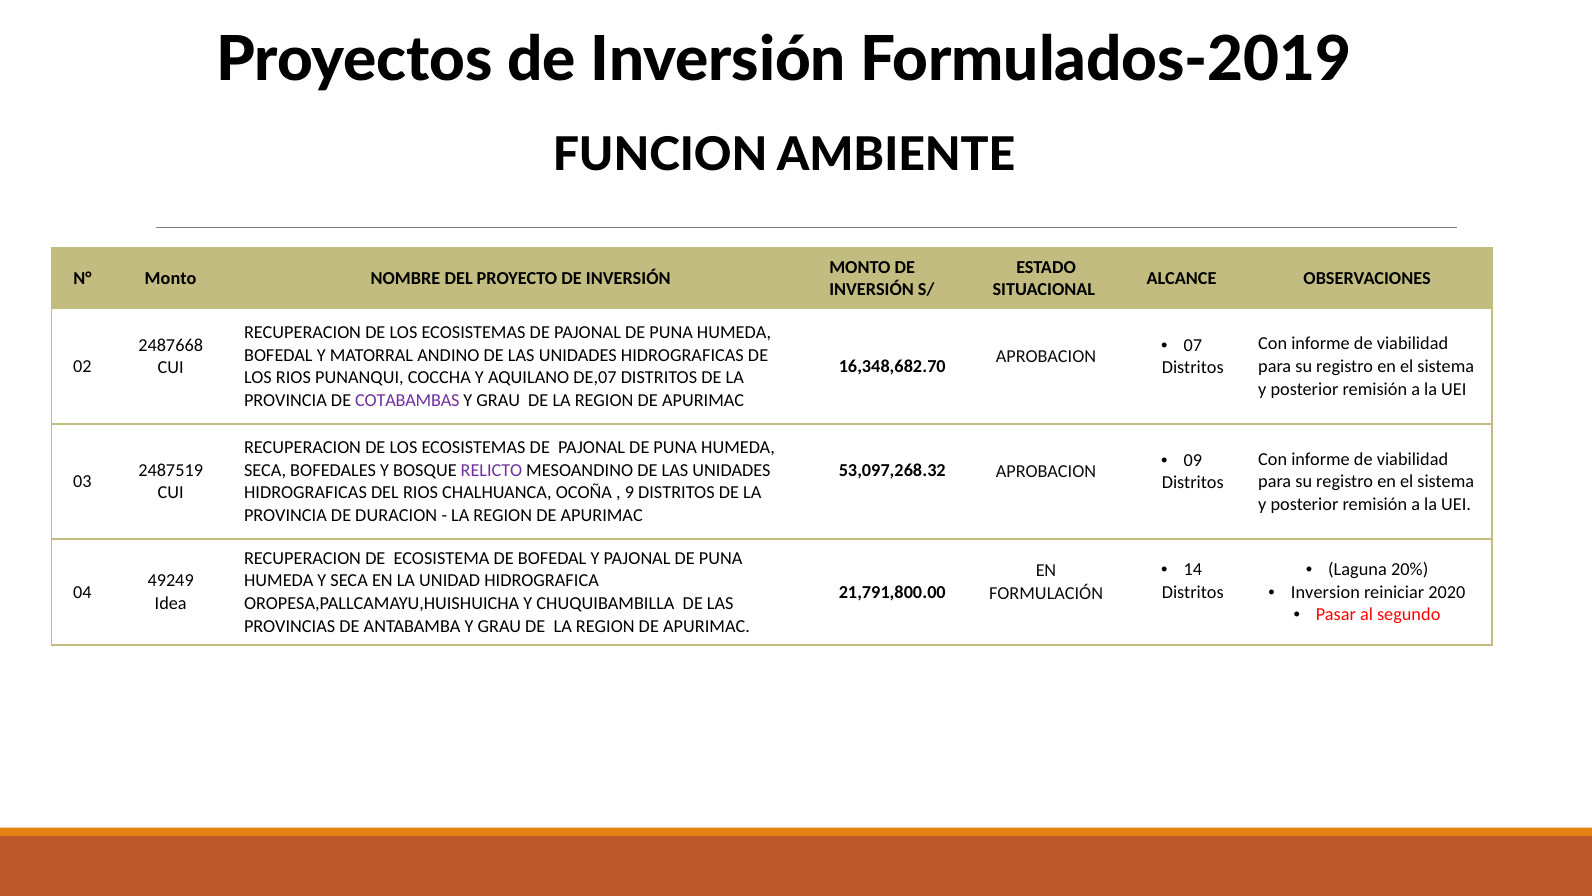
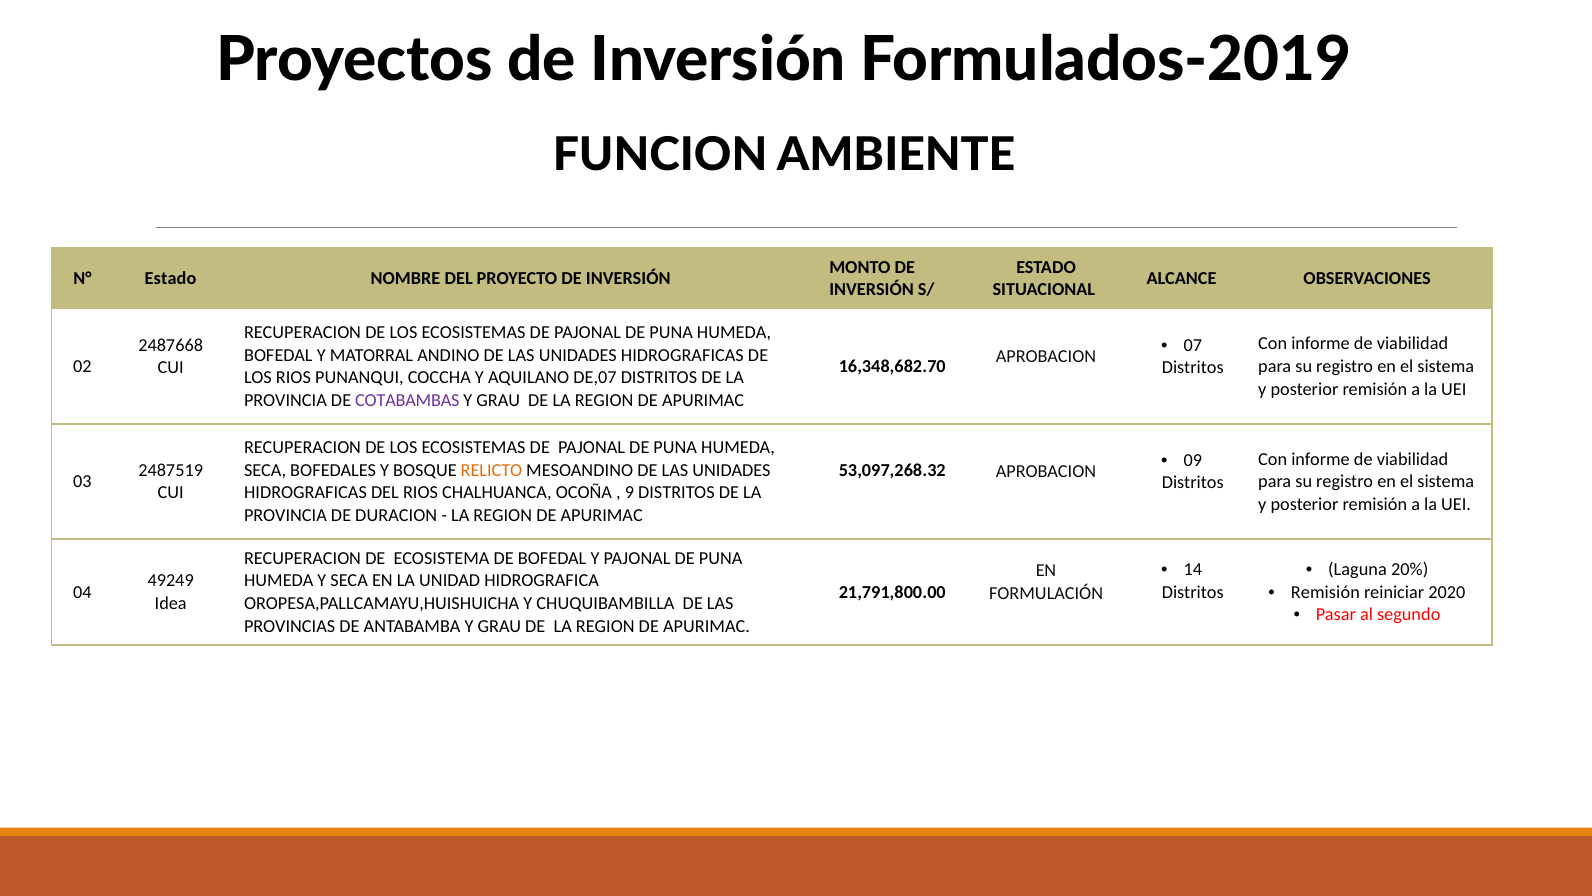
N° Monto: Monto -> Estado
RELICTO colour: purple -> orange
Inversion at (1325, 592): Inversion -> Remisión
